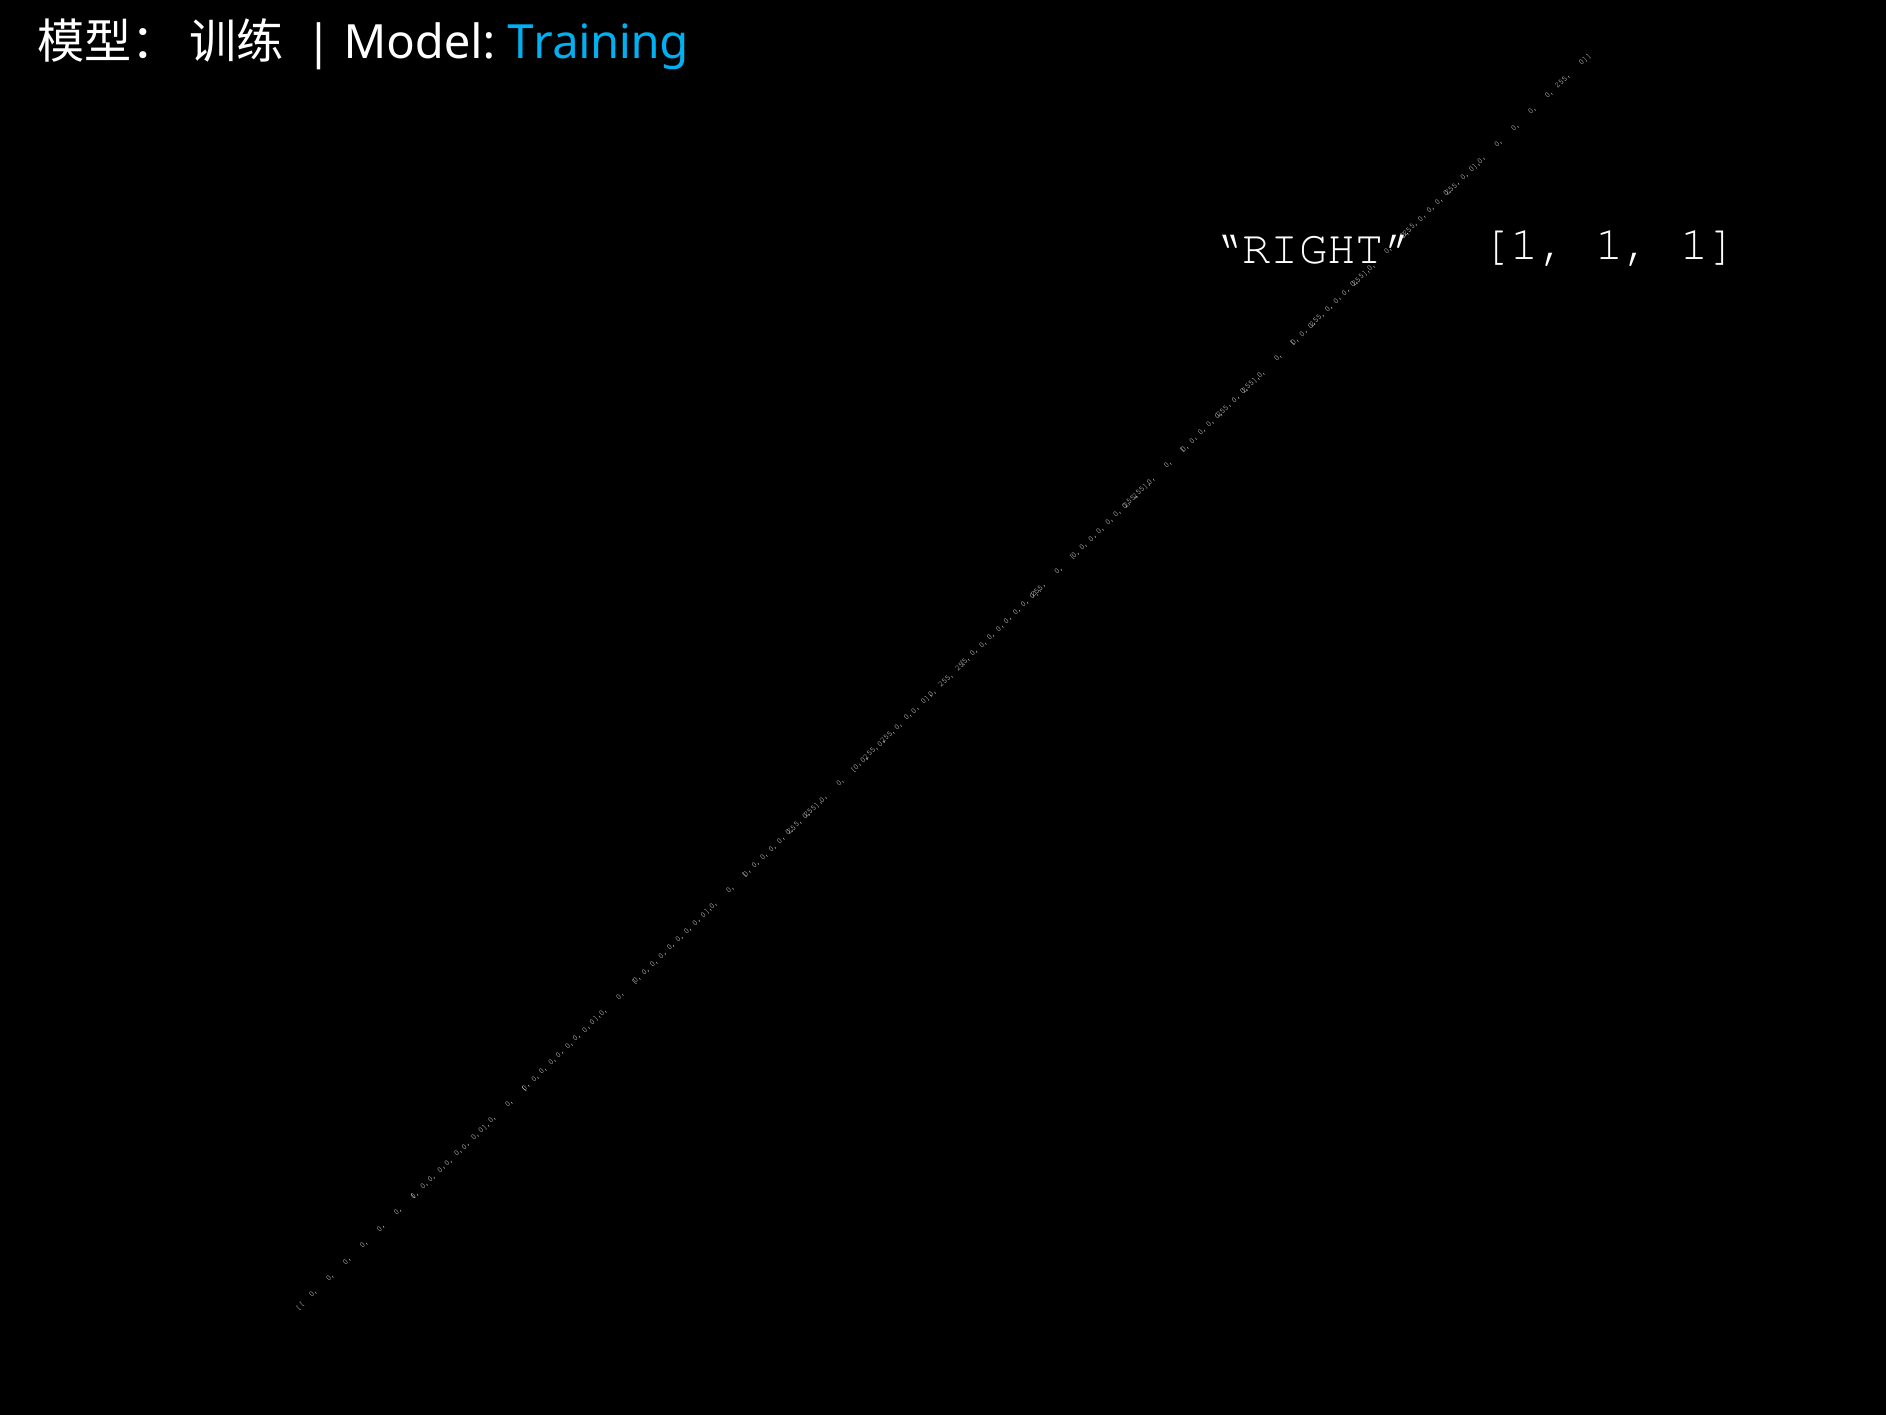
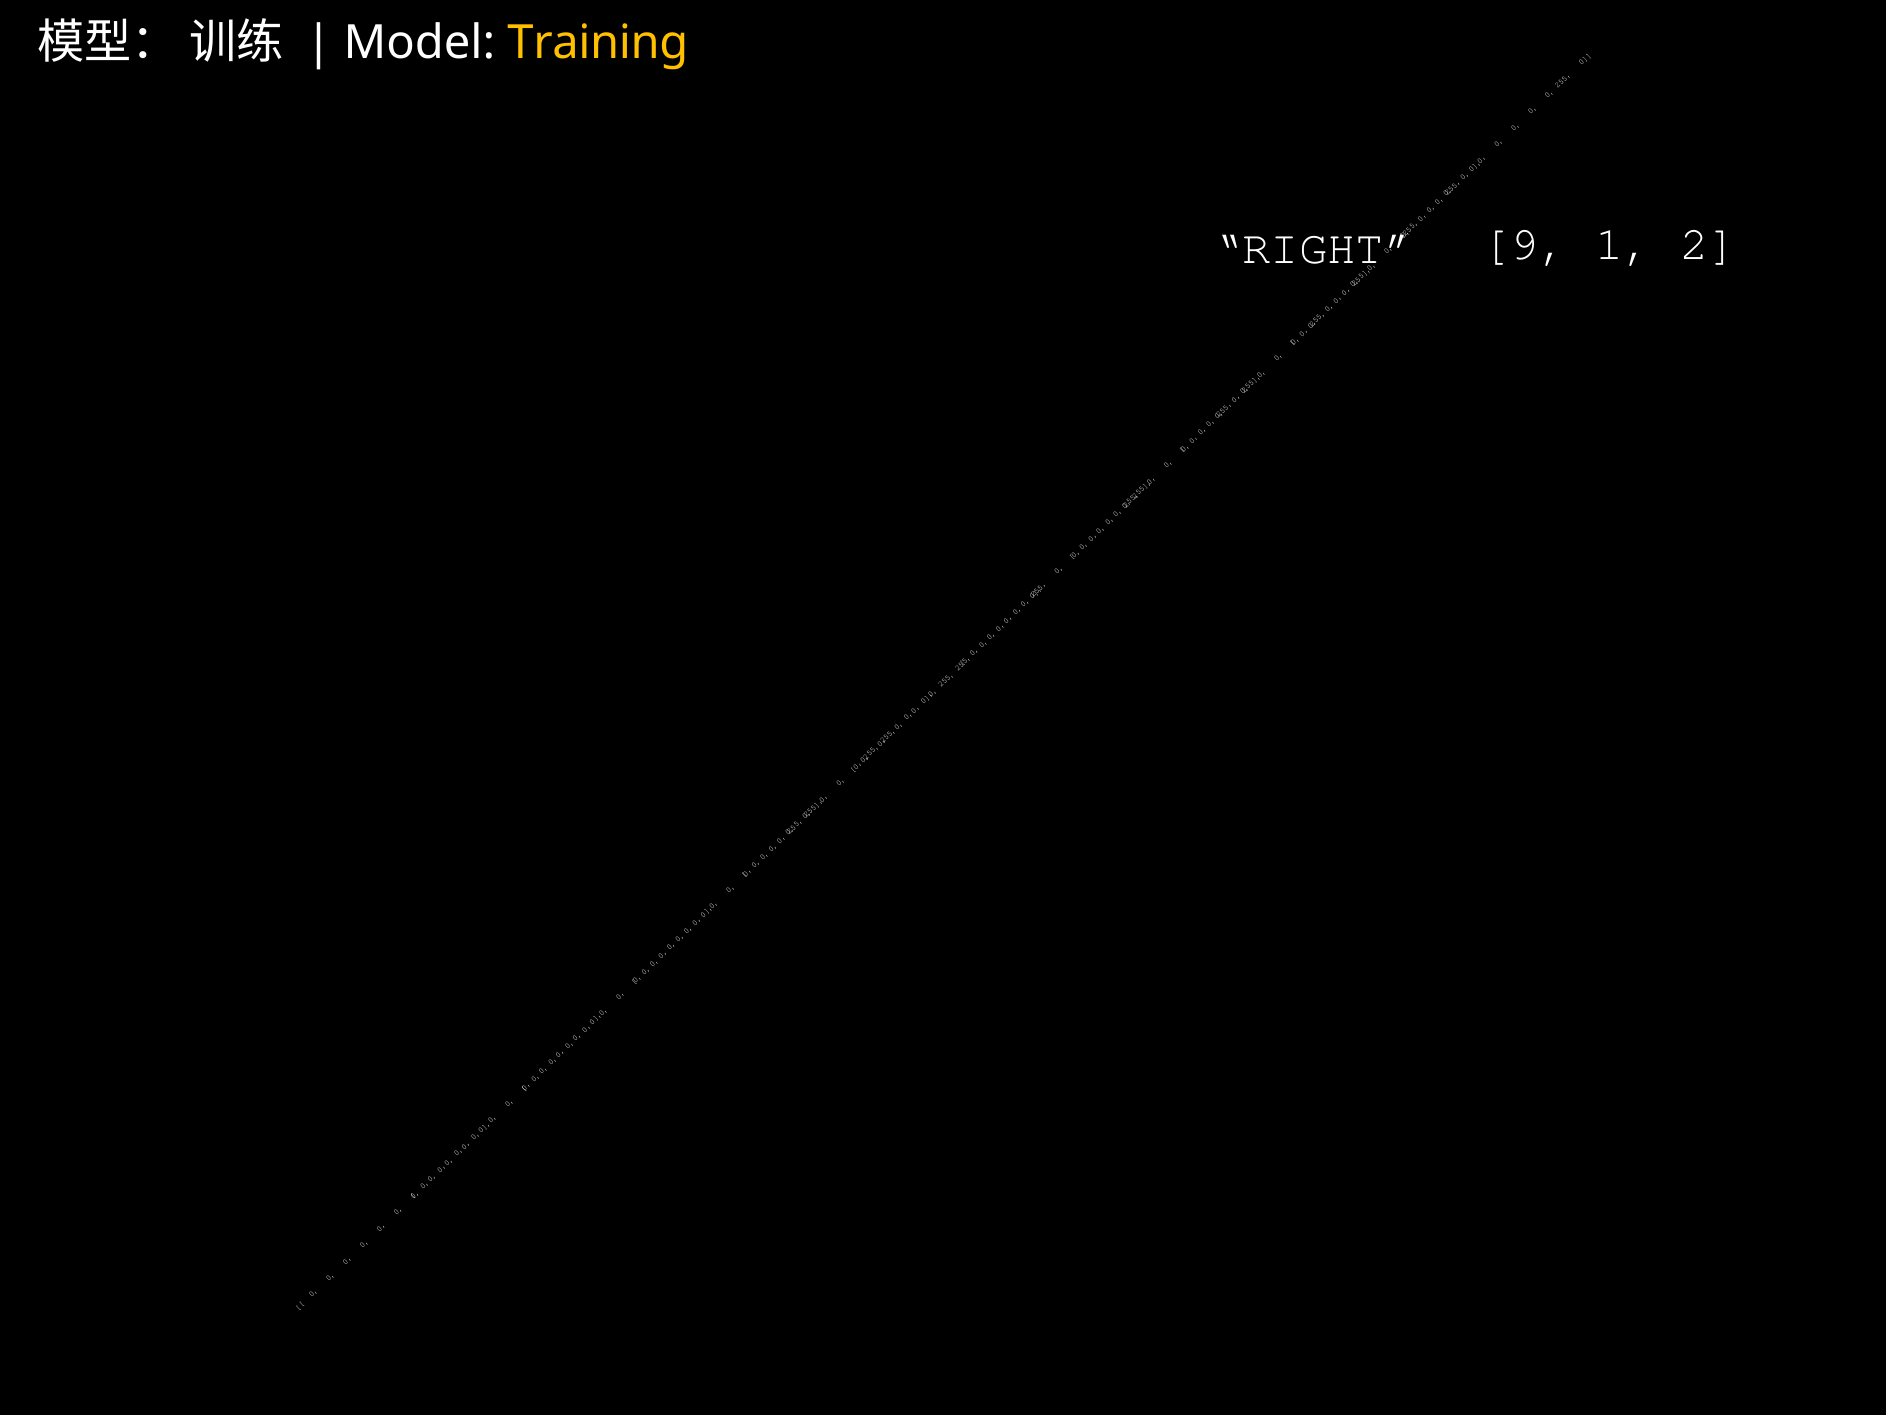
Training colour: light blue -> yellow
1 at (1525, 243): 1 -> 9
1 at (1709, 243): 1 -> 2
